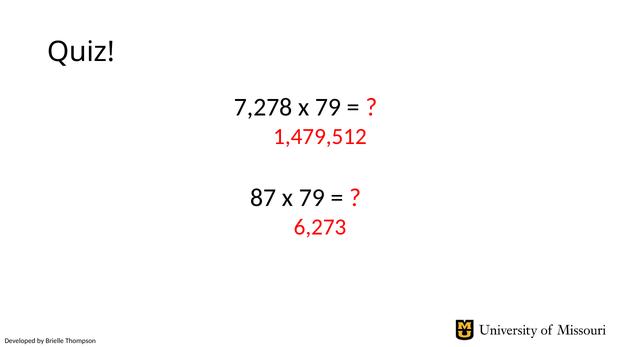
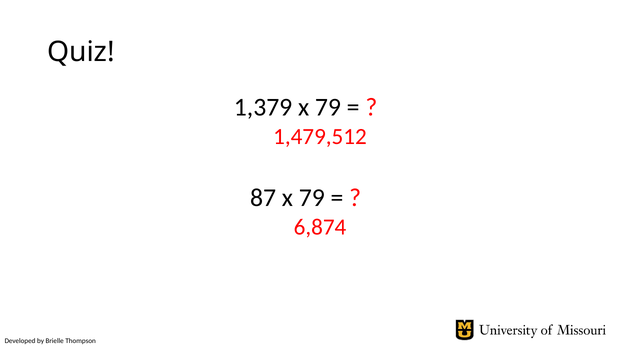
7,278: 7,278 -> 1,379
6,273: 6,273 -> 6,874
